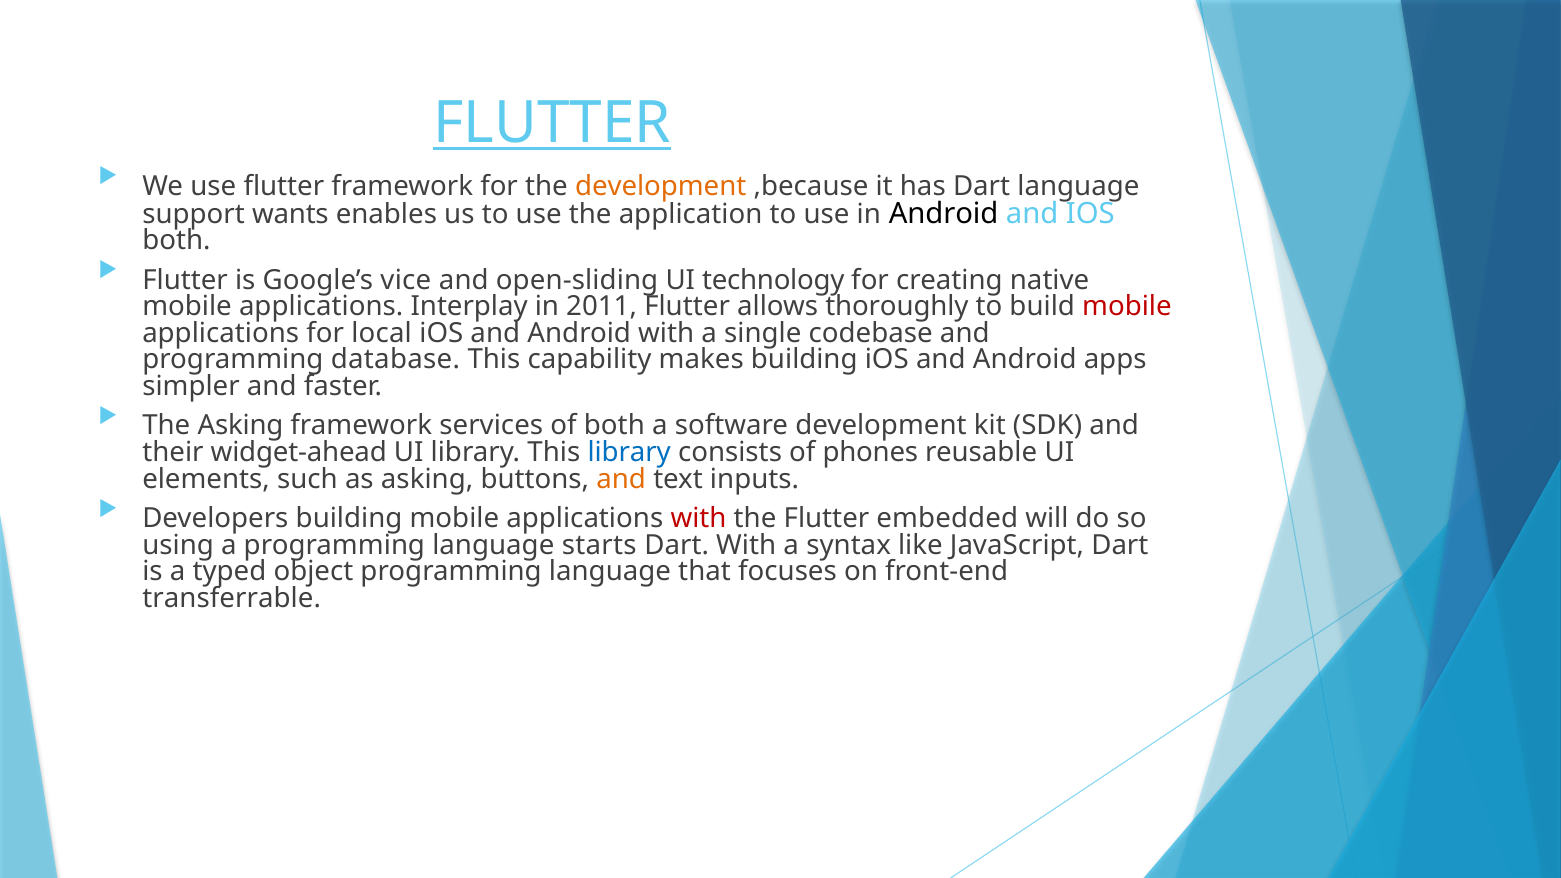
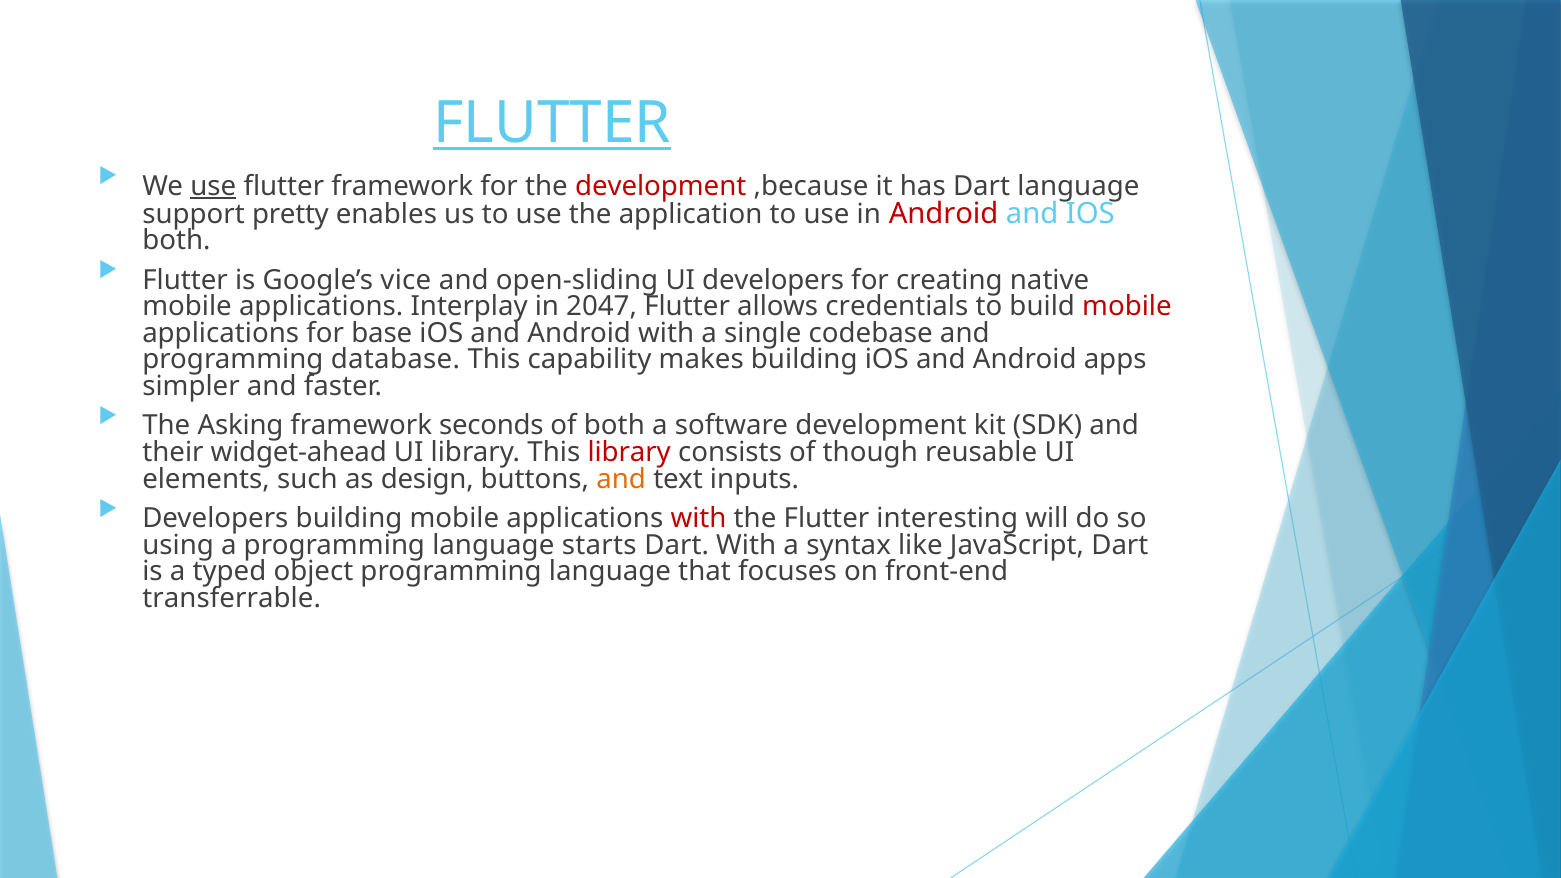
use at (213, 186) underline: none -> present
development at (661, 186) colour: orange -> red
wants: wants -> pretty
Android at (944, 213) colour: black -> red
UI technology: technology -> developers
2011: 2011 -> 2047
thoroughly: thoroughly -> credentials
local: local -> base
services: services -> seconds
library at (629, 452) colour: blue -> red
phones: phones -> though
as asking: asking -> design
embedded: embedded -> interesting
